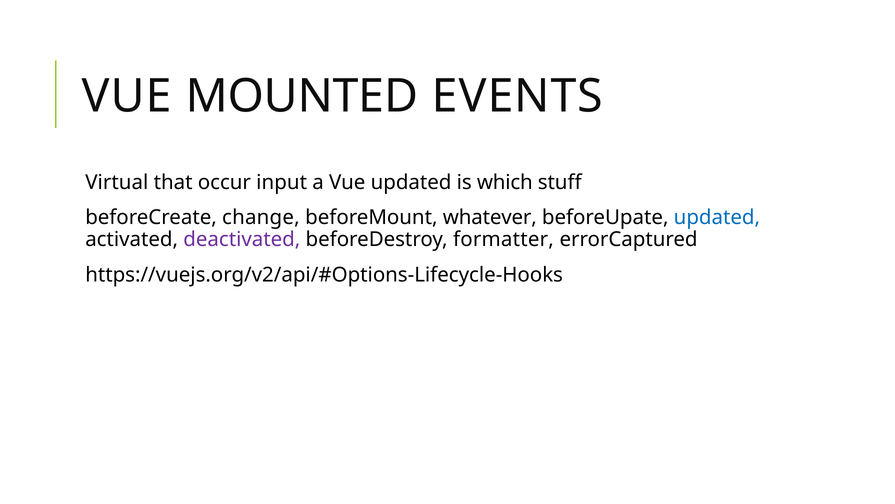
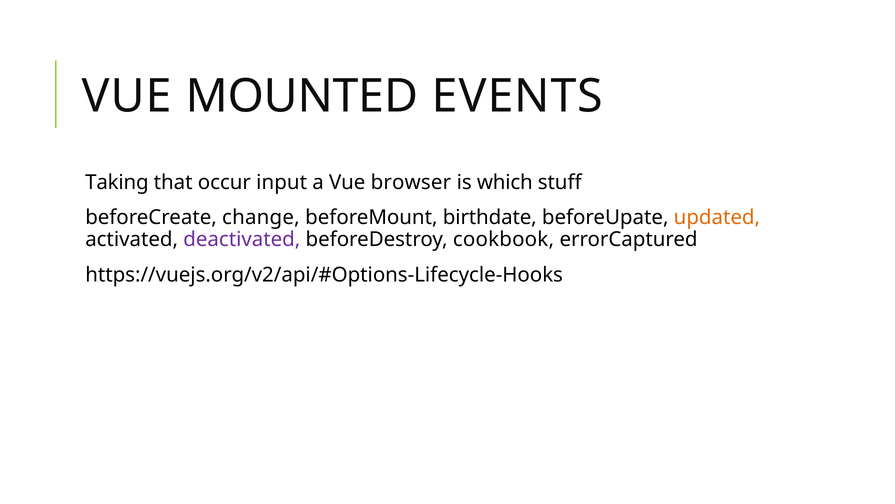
Virtual: Virtual -> Taking
Vue updated: updated -> browser
whatever: whatever -> birthdate
updated at (717, 217) colour: blue -> orange
formatter: formatter -> cookbook
